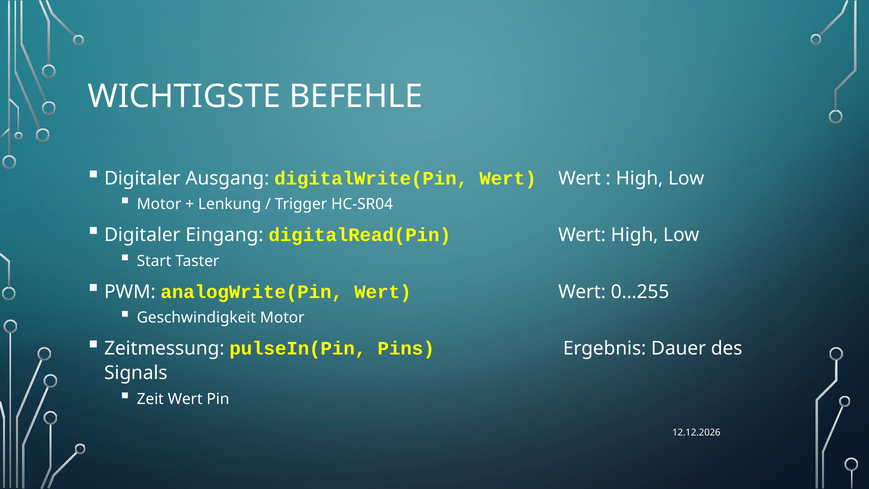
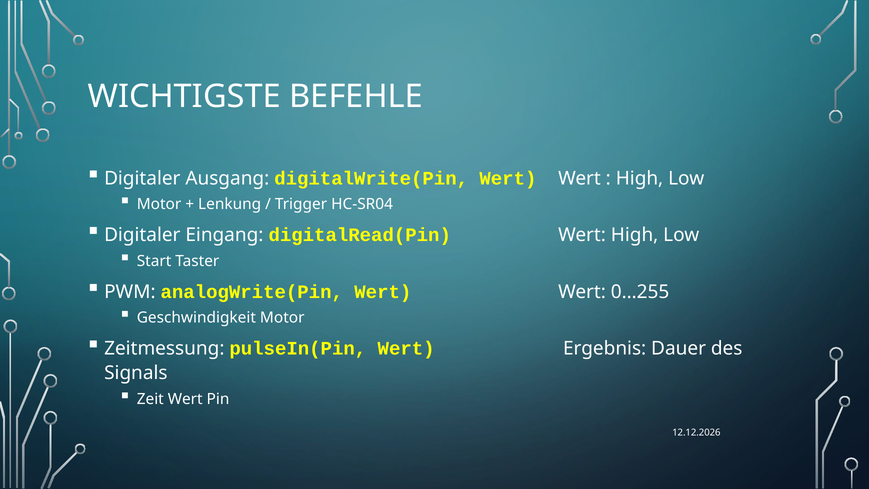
pulseIn(Pin Pins: Pins -> Wert
